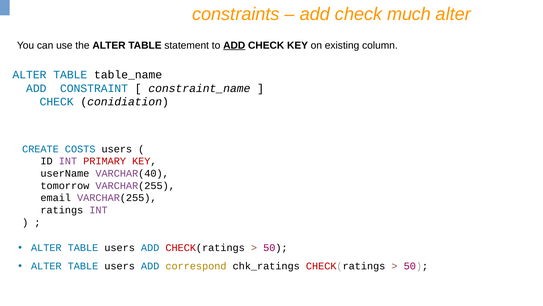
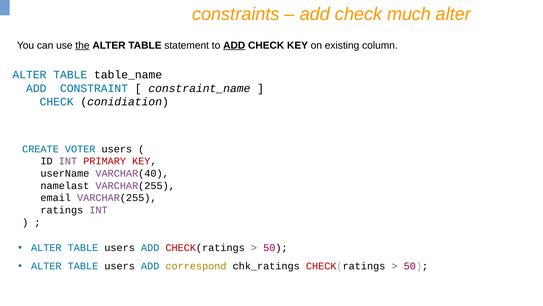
the underline: none -> present
COSTS: COSTS -> VOTER
tomorrow: tomorrow -> namelast
